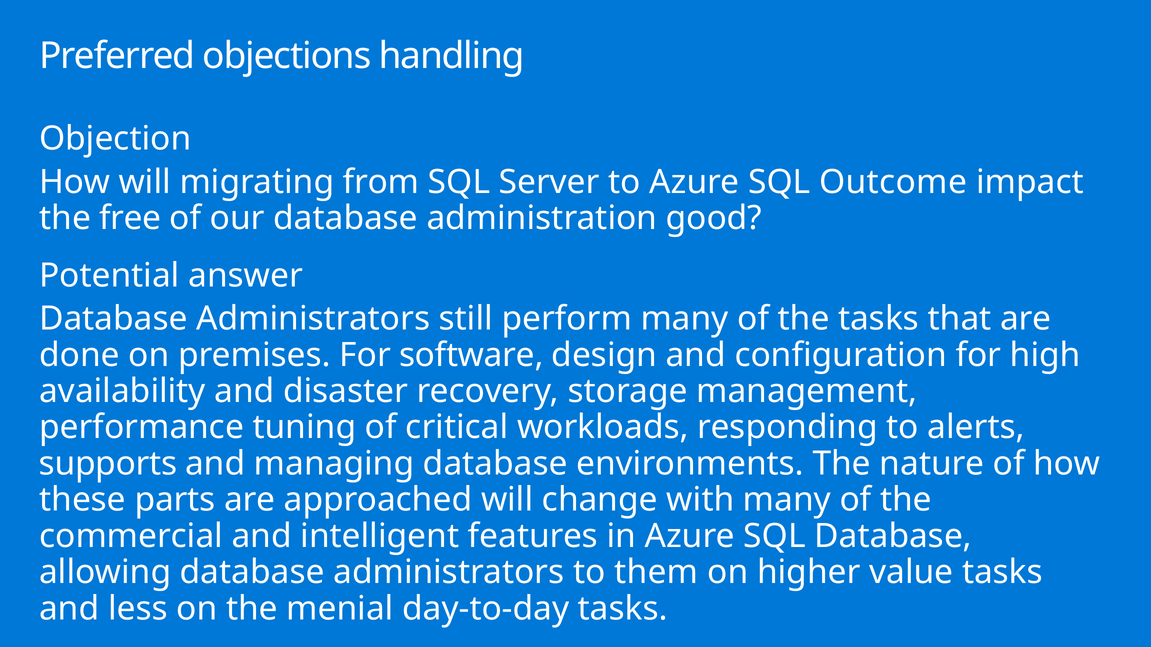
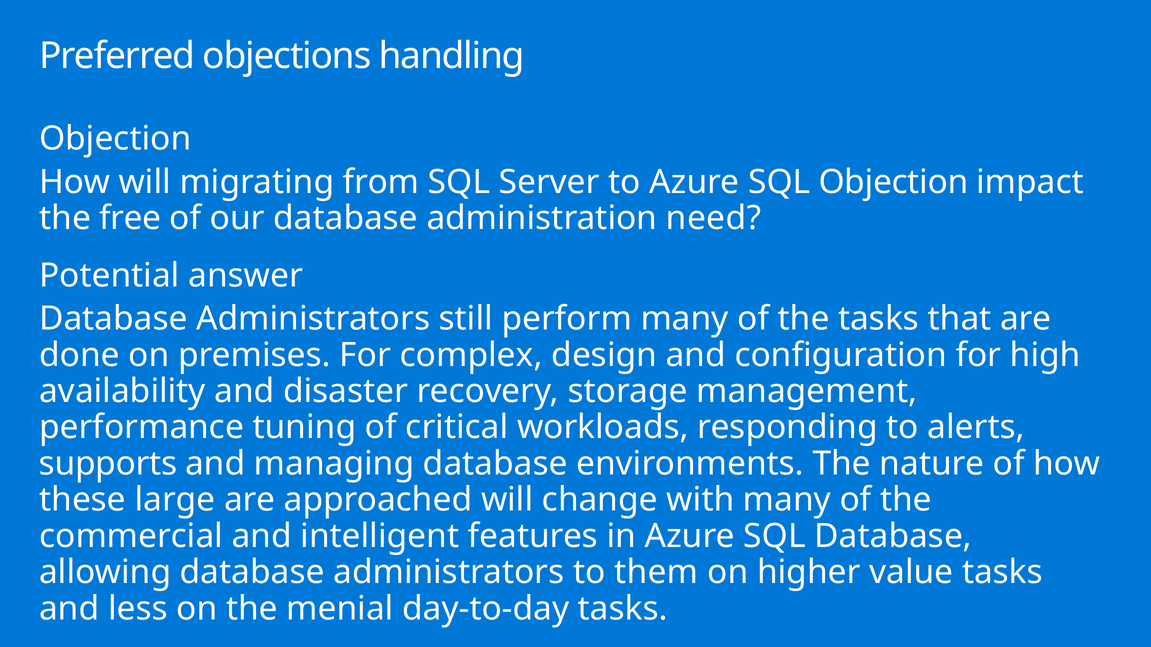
SQL Outcome: Outcome -> Objection
good: good -> need
software: software -> complex
parts: parts -> large
